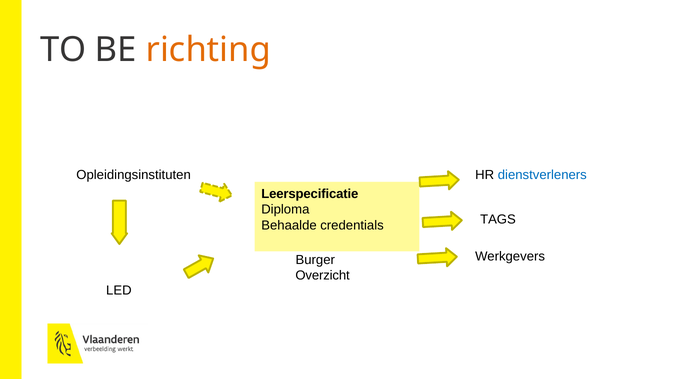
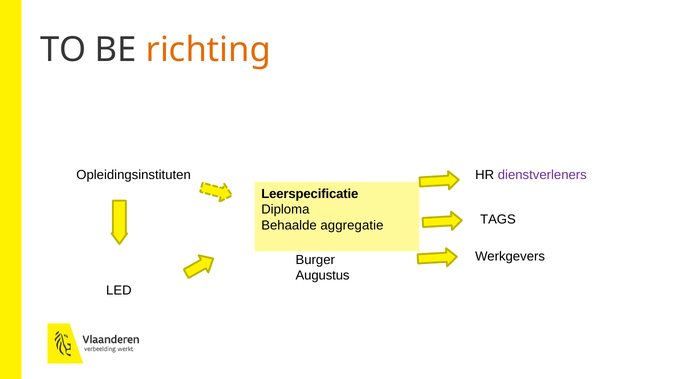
dienstverleners colour: blue -> purple
credentials: credentials -> aggregatie
Overzicht: Overzicht -> Augustus
